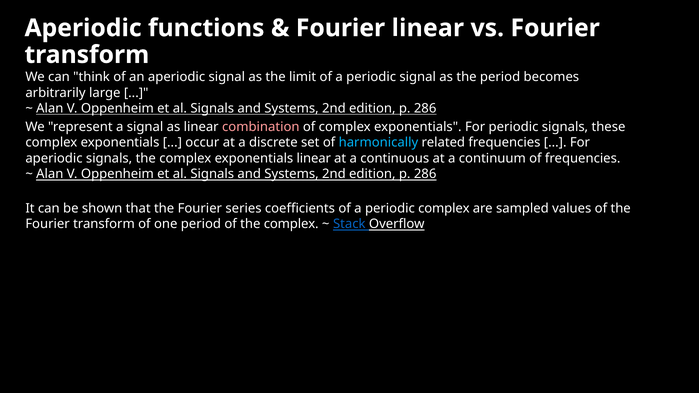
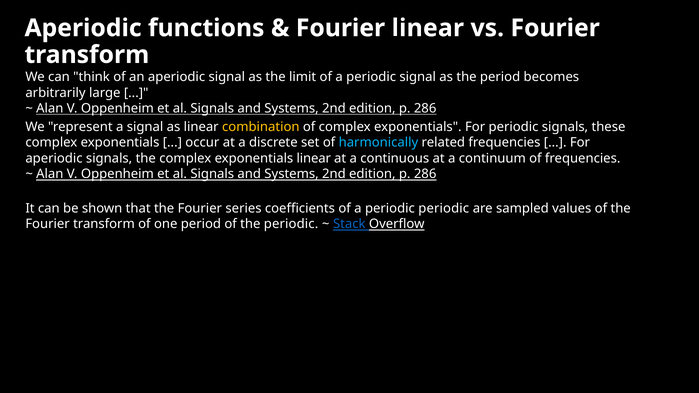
combination colour: pink -> yellow
periodic complex: complex -> periodic
of the complex: complex -> periodic
